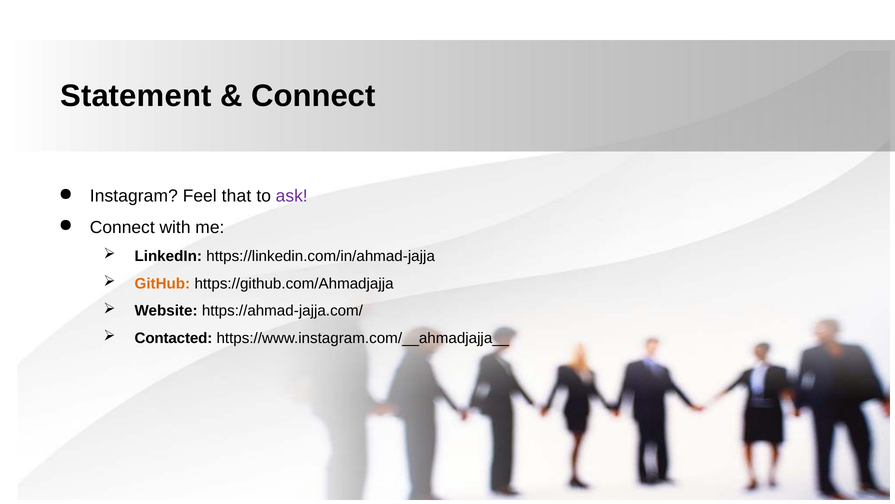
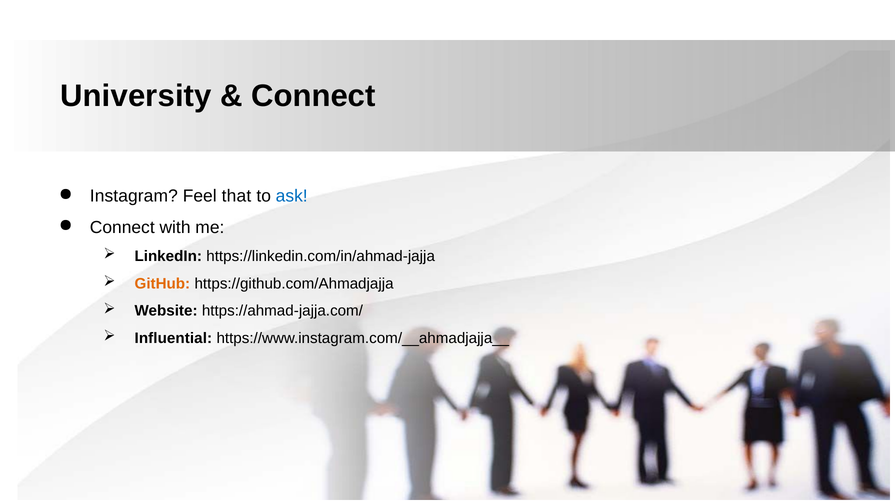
Statement: Statement -> University
ask colour: purple -> blue
Contacted: Contacted -> Influential
